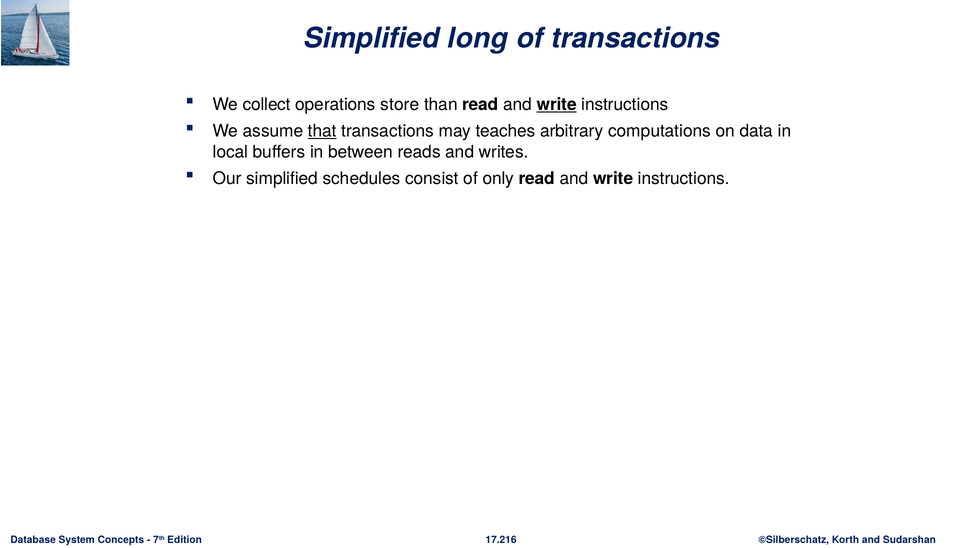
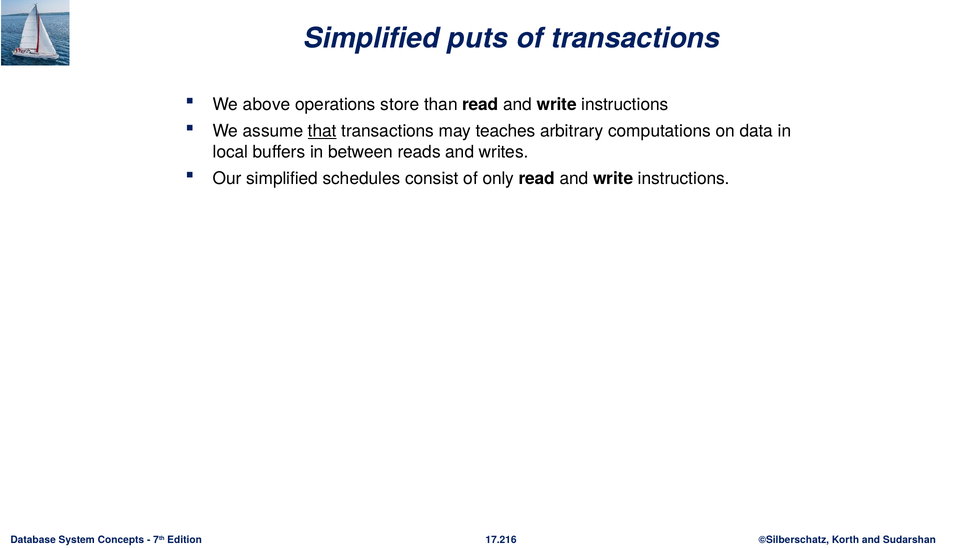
long: long -> puts
collect: collect -> above
write at (557, 104) underline: present -> none
